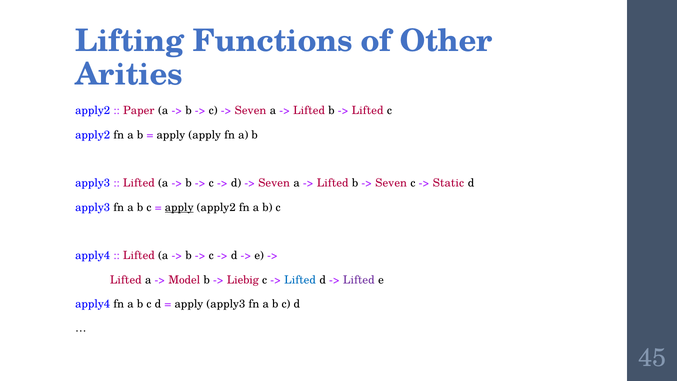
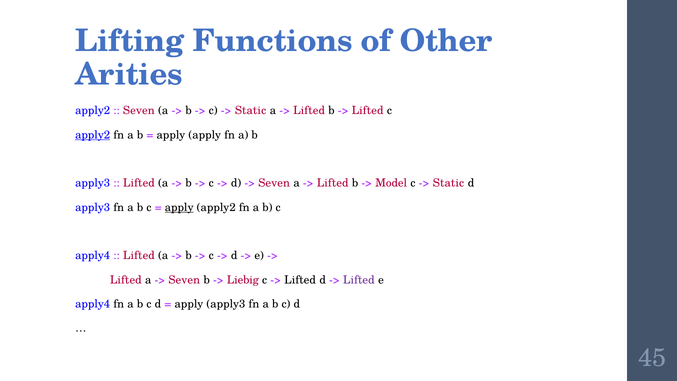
Paper at (139, 111): Paper -> Seven
Seven at (251, 111): Seven -> Static
apply2 at (93, 135) underline: none -> present
Seven at (391, 183): Seven -> Model
Model at (184, 280): Model -> Seven
Lifted at (300, 280) colour: blue -> black
